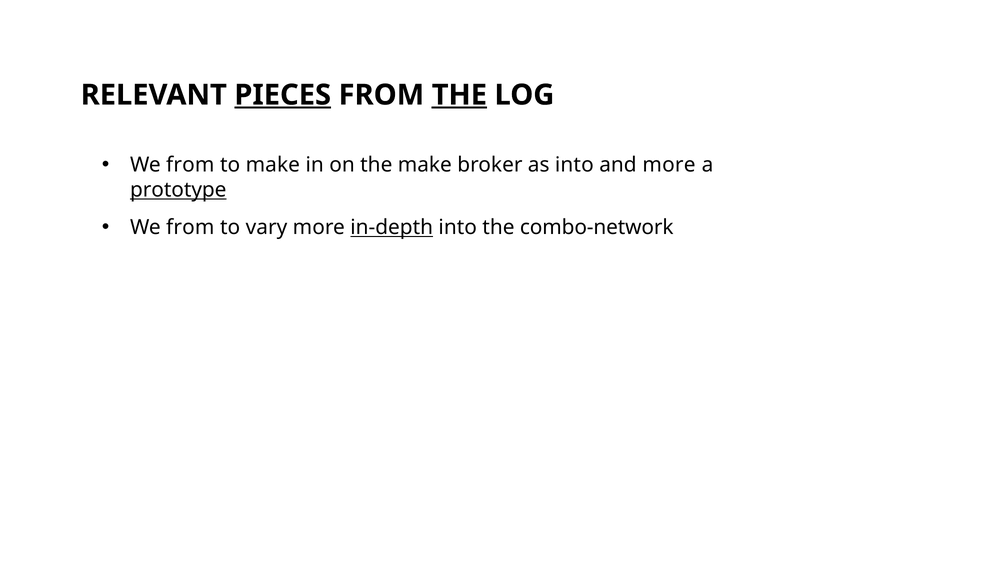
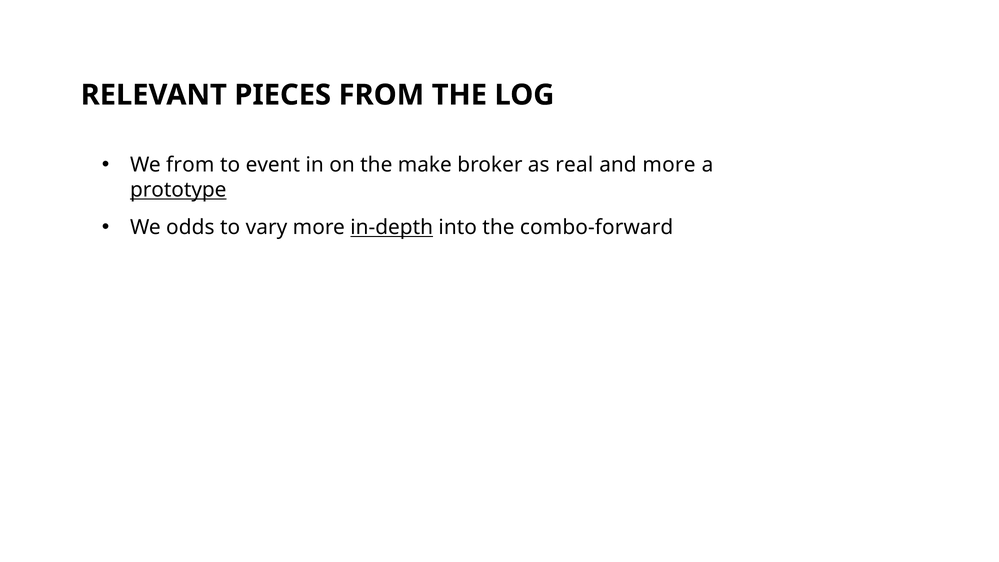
PIECES underline: present -> none
THE at (459, 95) underline: present -> none
to make: make -> event
as into: into -> real
from at (190, 227): from -> odds
combo-network: combo-network -> combo-forward
